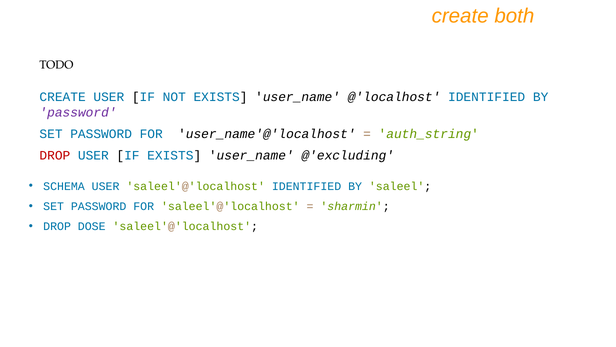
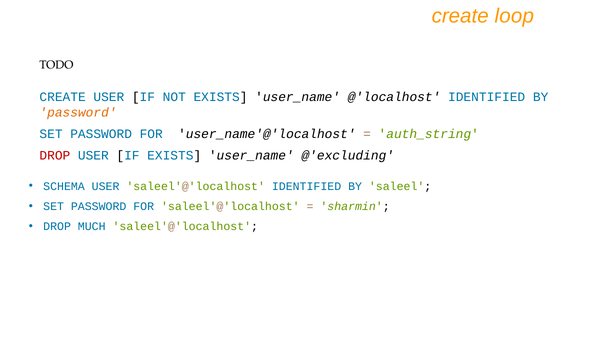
both: both -> loop
password at (78, 112) colour: purple -> orange
DOSE: DOSE -> MUCH
